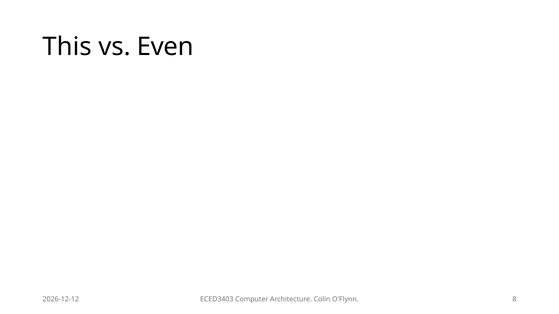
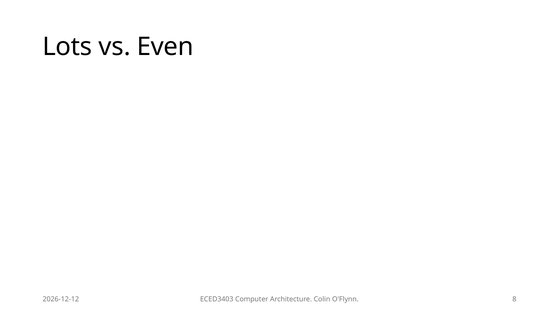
This: This -> Lots
